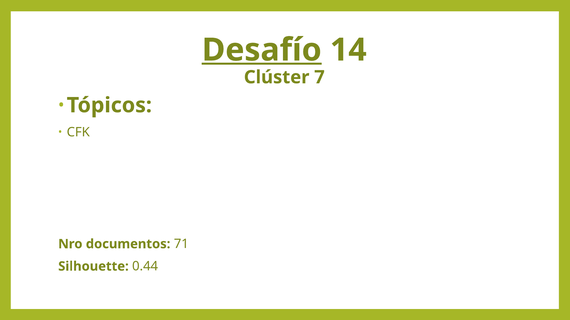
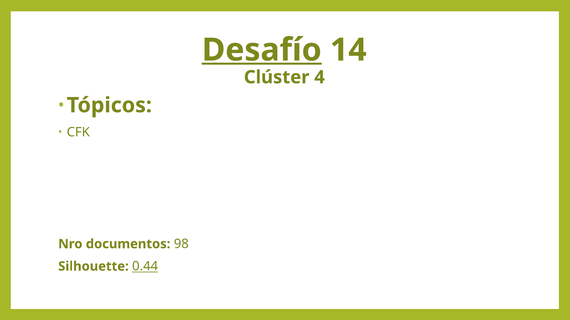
7: 7 -> 4
71: 71 -> 98
0.44 underline: none -> present
